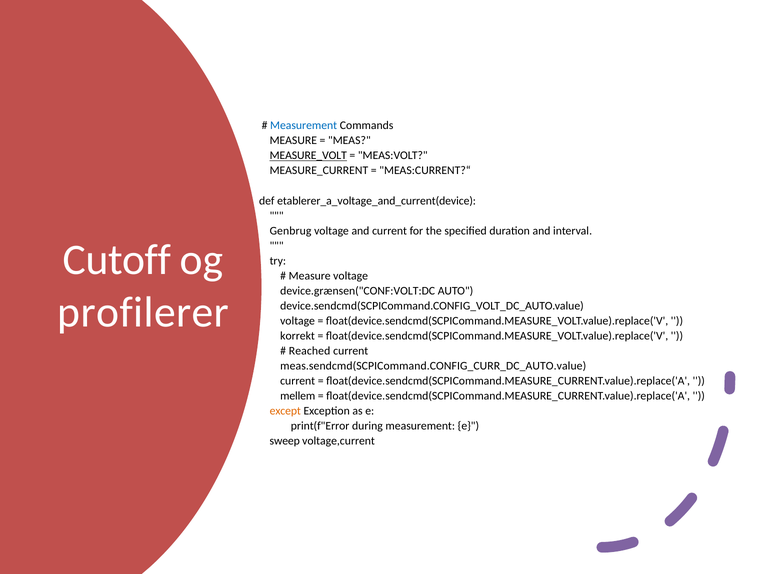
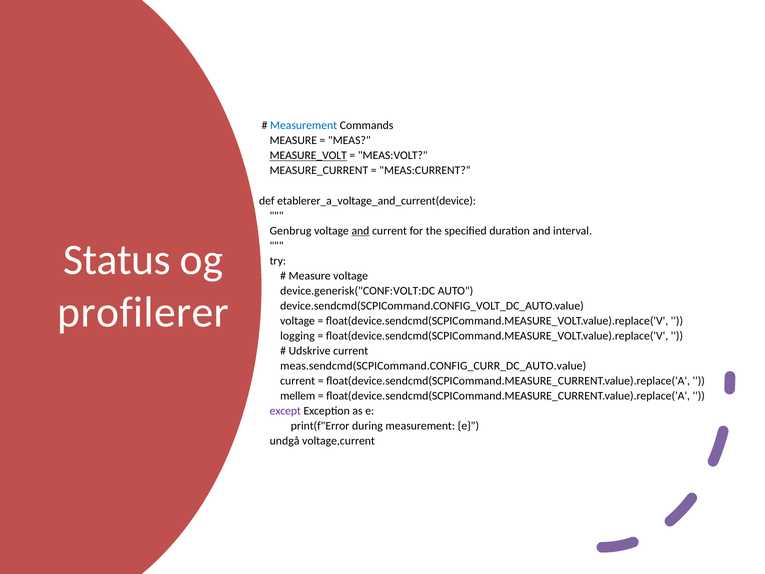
and at (360, 231) underline: none -> present
Cutoff: Cutoff -> Status
device.grænsen("CONF:VOLT:DC: device.grænsen("CONF:VOLT:DC -> device.generisk("CONF:VOLT:DC
korrekt: korrekt -> logging
Reached: Reached -> Udskrive
except colour: orange -> purple
sweep: sweep -> undgå
